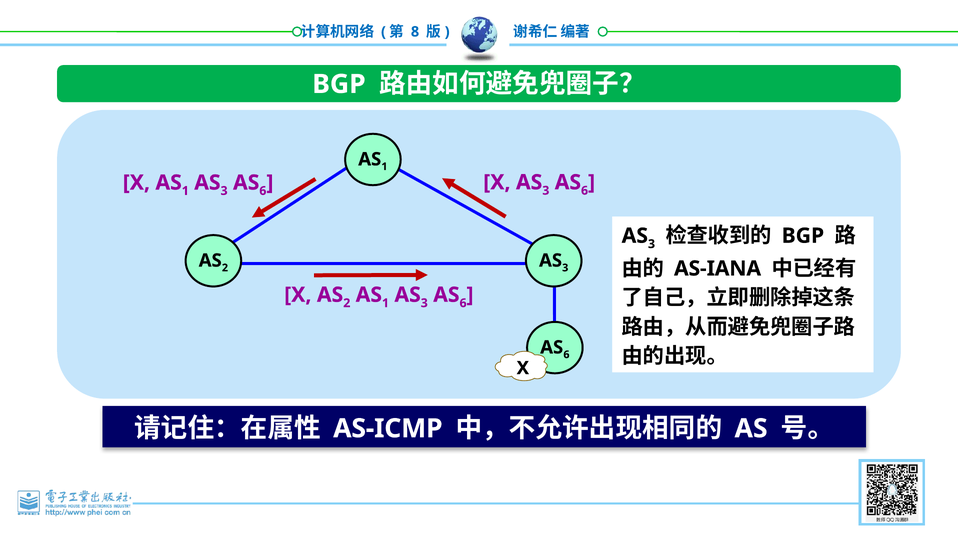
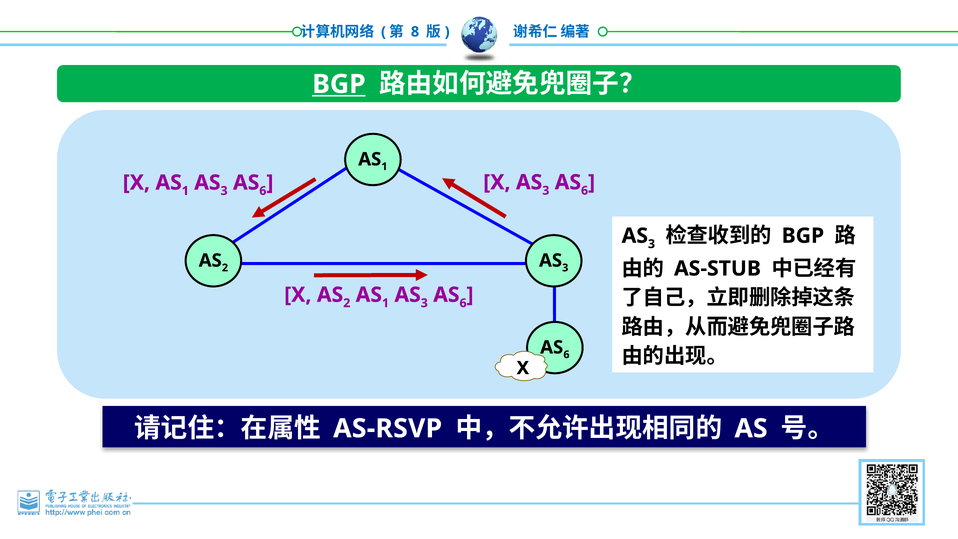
BGP at (339, 84) underline: none -> present
AS-IANA: AS-IANA -> AS-STUB
AS-ICMP: AS-ICMP -> AS-RSVP
